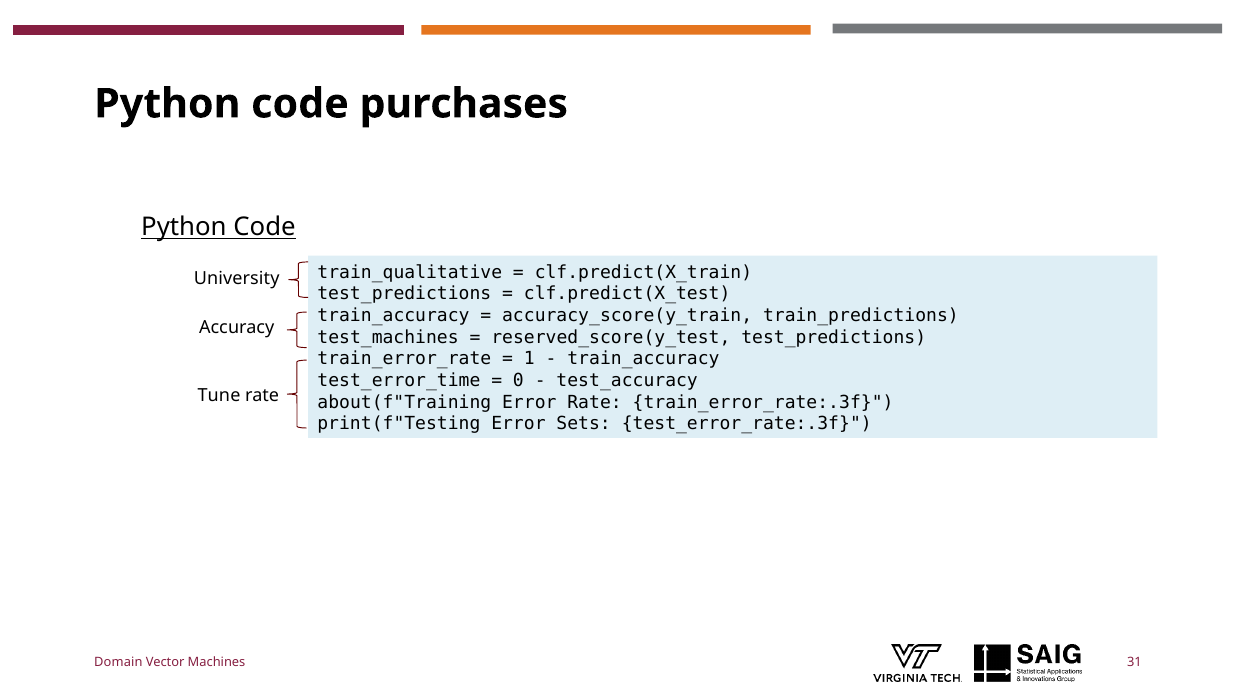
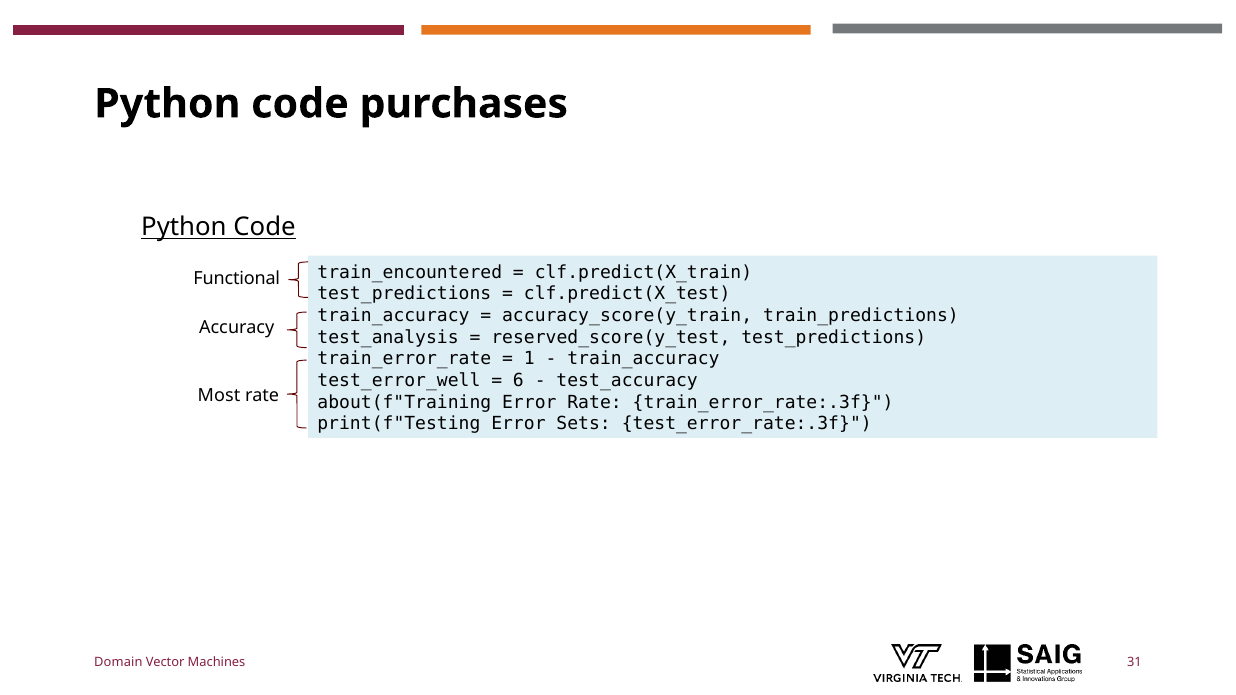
train_qualitative: train_qualitative -> train_encountered
University: University -> Functional
test_machines: test_machines -> test_analysis
test_error_time: test_error_time -> test_error_well
0: 0 -> 6
Tune: Tune -> Most
